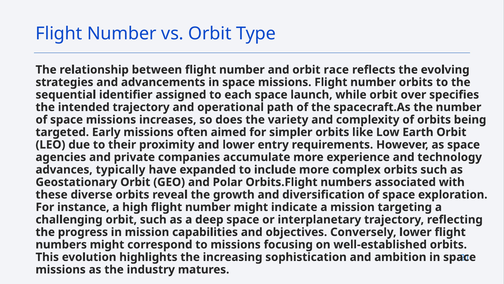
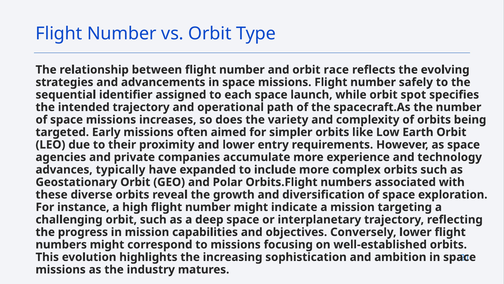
number orbits: orbits -> safely
over: over -> spot
